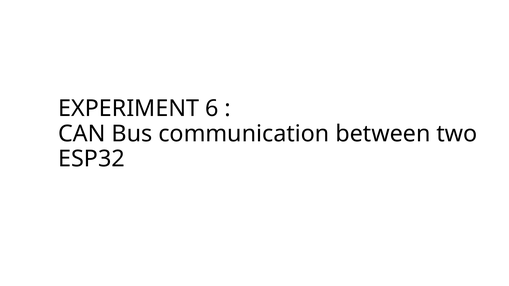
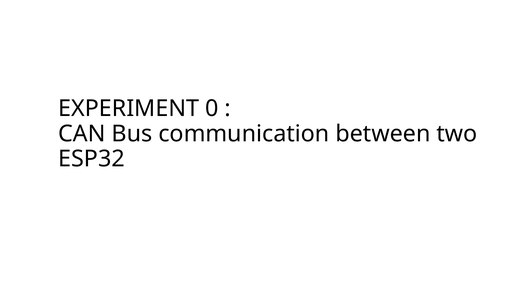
6: 6 -> 0
